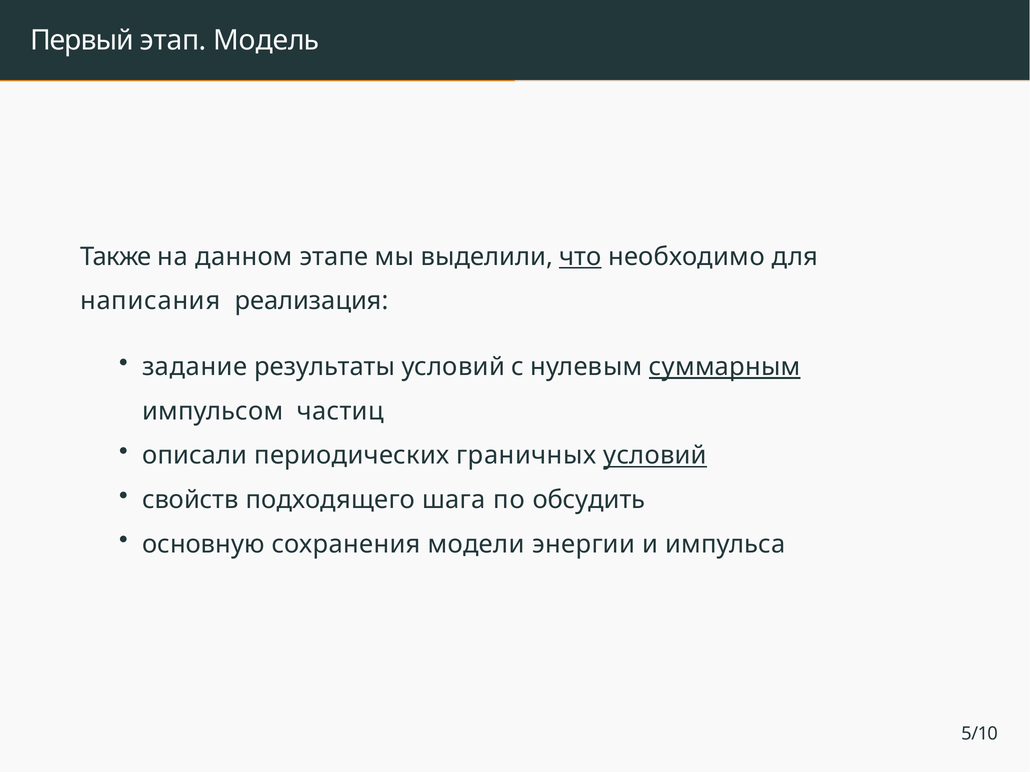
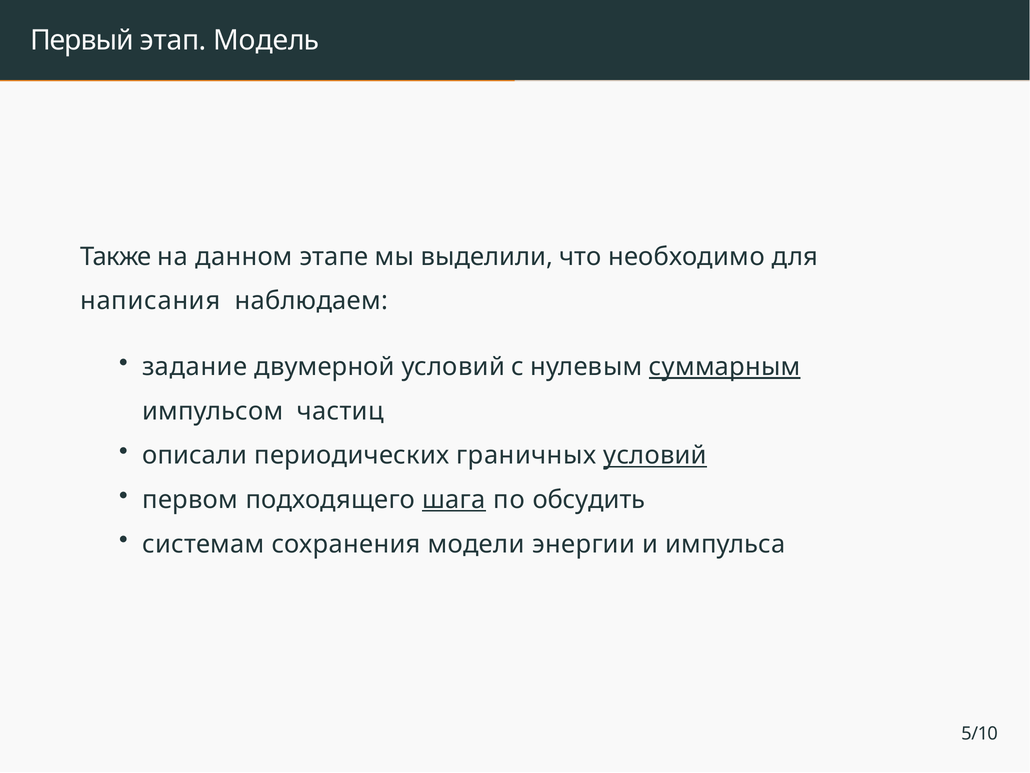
что underline: present -> none
реализация: реализация -> наблюдаем
результаты: результаты -> двумерной
свойств: свойств -> первом
шага underline: none -> present
основную: основную -> системам
